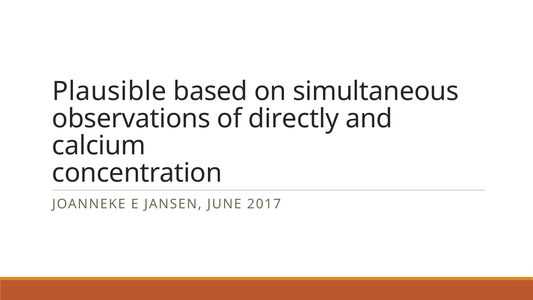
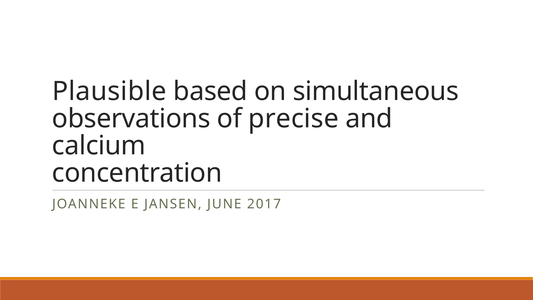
directly: directly -> precise
